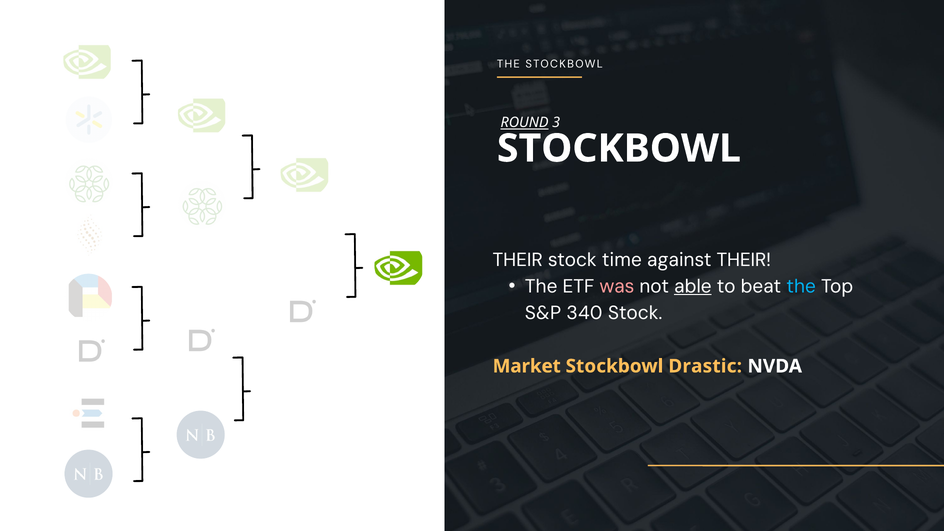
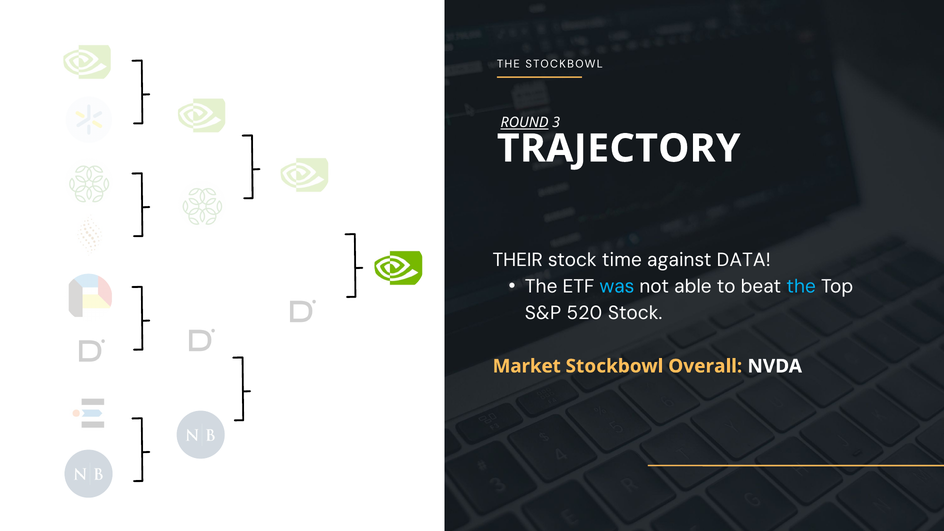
STOCKBOWL at (619, 149): STOCKBOWL -> TRAJECTORY
against THEIR: THEIR -> DATA
was colour: pink -> light blue
able underline: present -> none
340: 340 -> 520
Drastic: Drastic -> Overall
